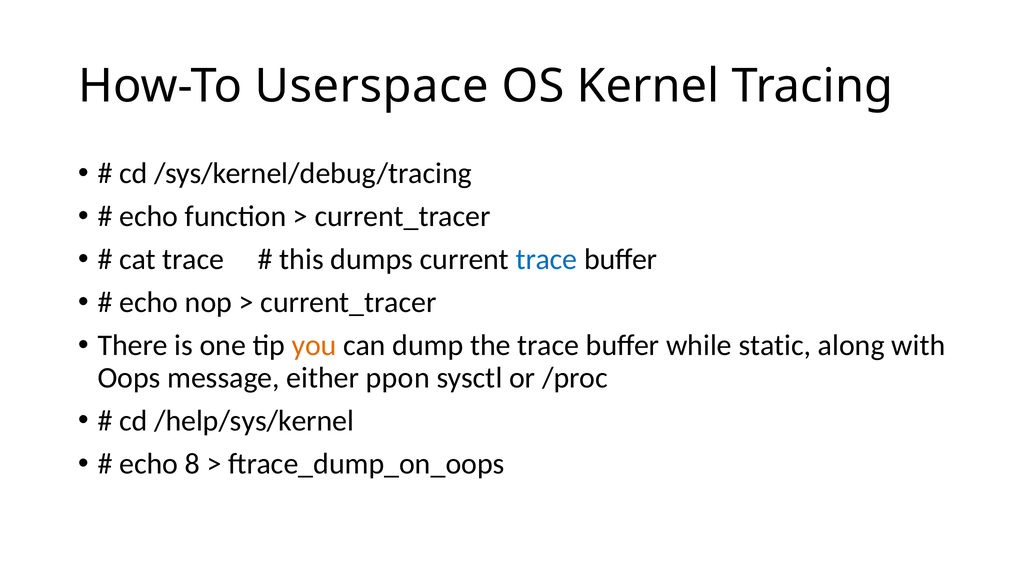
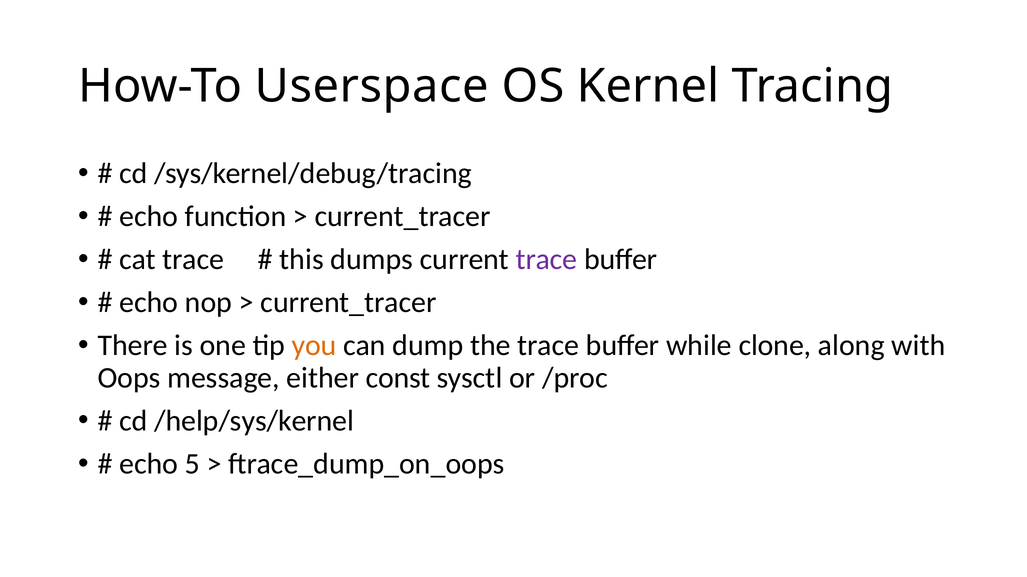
trace at (547, 260) colour: blue -> purple
static: static -> clone
ppon: ppon -> const
8: 8 -> 5
